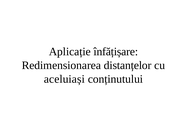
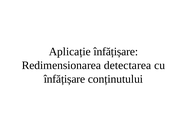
distanțelor: distanțelor -> detectarea
aceluiași at (64, 79): aceluiași -> înfățișare
